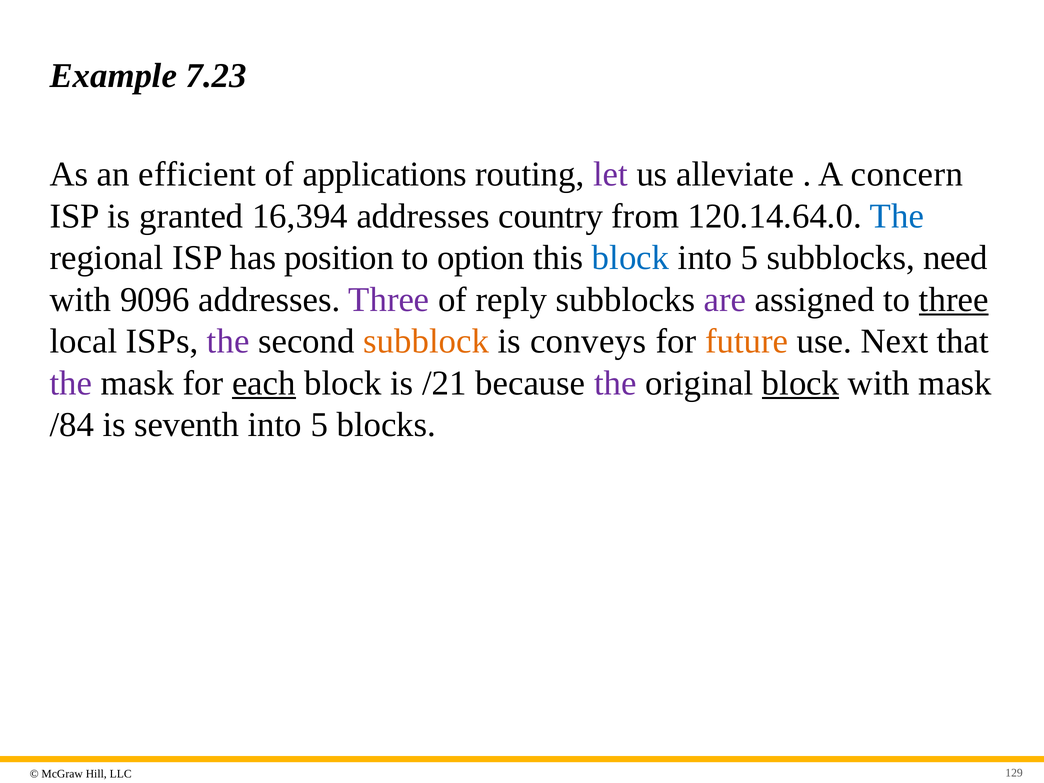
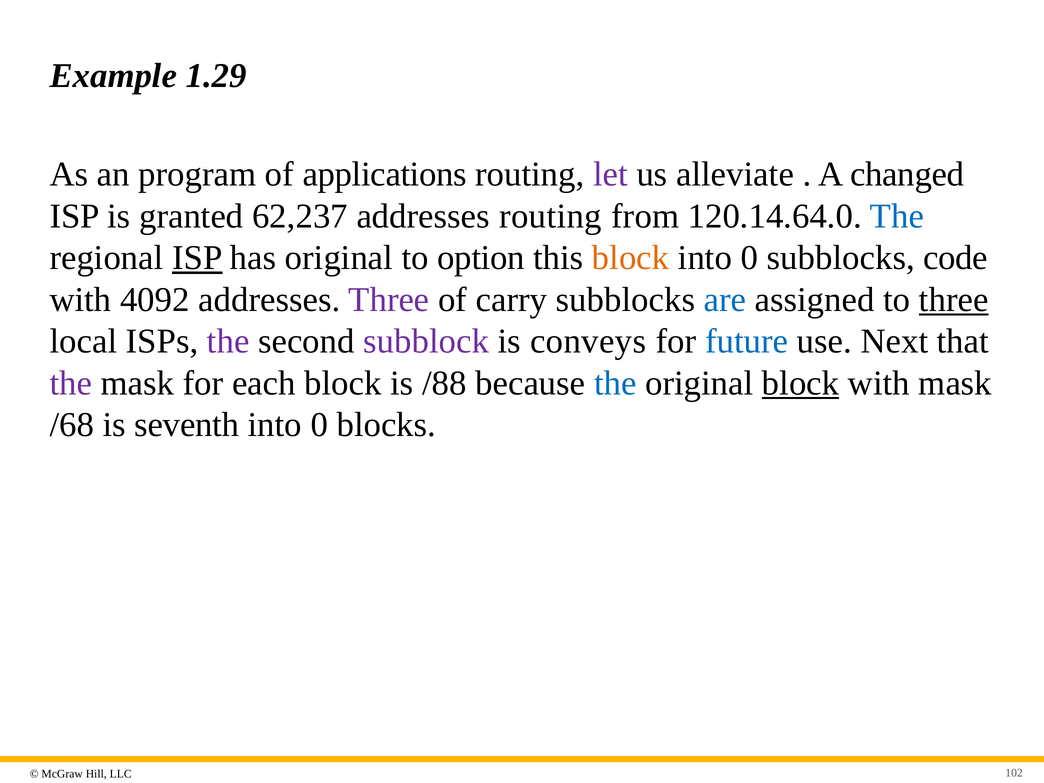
7.23: 7.23 -> 1.29
efficient: efficient -> program
concern: concern -> changed
16,394: 16,394 -> 62,237
addresses country: country -> routing
ISP at (197, 258) underline: none -> present
has position: position -> original
block at (631, 258) colour: blue -> orange
5 at (750, 258): 5 -> 0
need: need -> code
9096: 9096 -> 4092
reply: reply -> carry
are colour: purple -> blue
subblock colour: orange -> purple
future colour: orange -> blue
each underline: present -> none
/21: /21 -> /88
the at (615, 383) colour: purple -> blue
/84: /84 -> /68
5 at (319, 425): 5 -> 0
129: 129 -> 102
